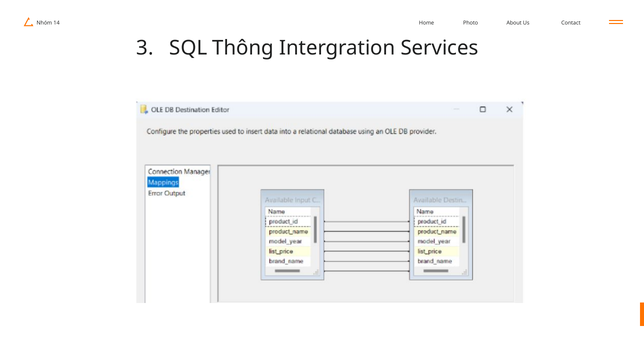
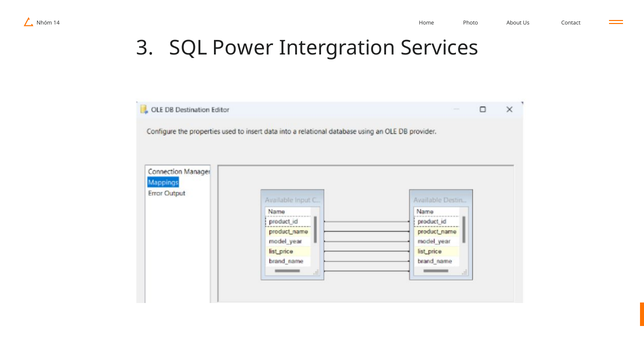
Thông: Thông -> Power
